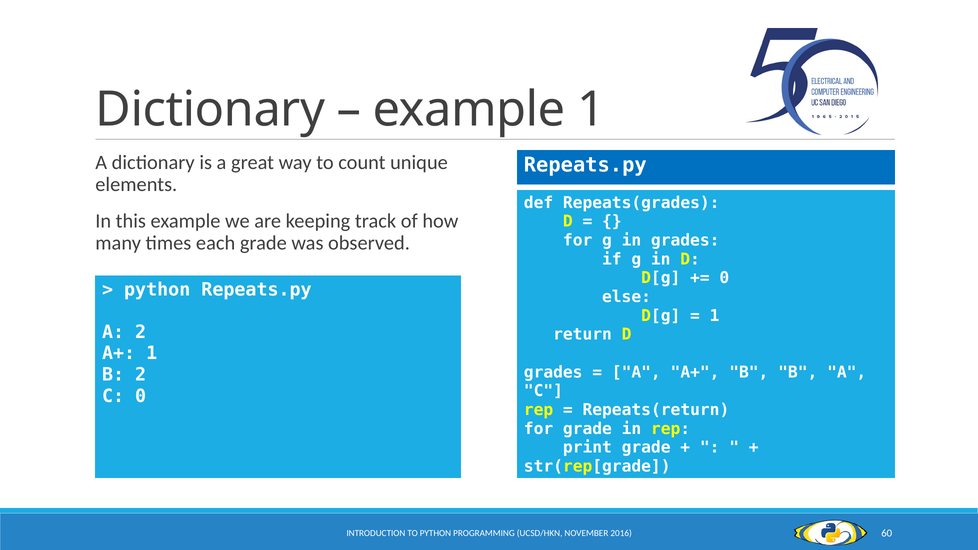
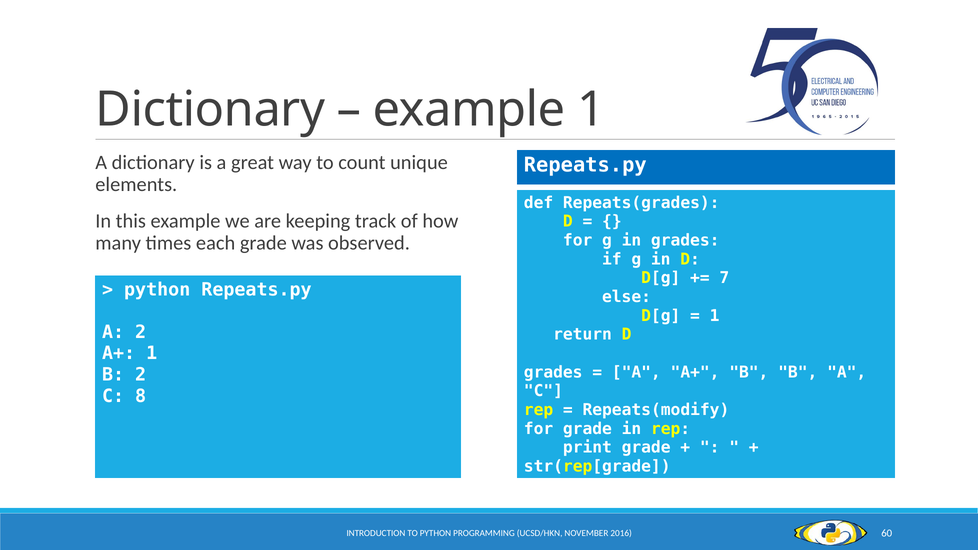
0 at (724, 278): 0 -> 7
C 0: 0 -> 8
Repeats(return: Repeats(return -> Repeats(modify
